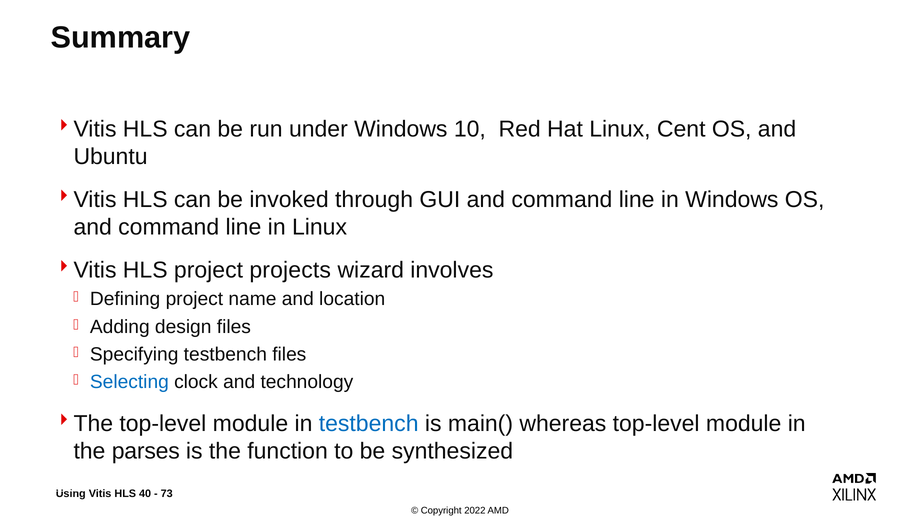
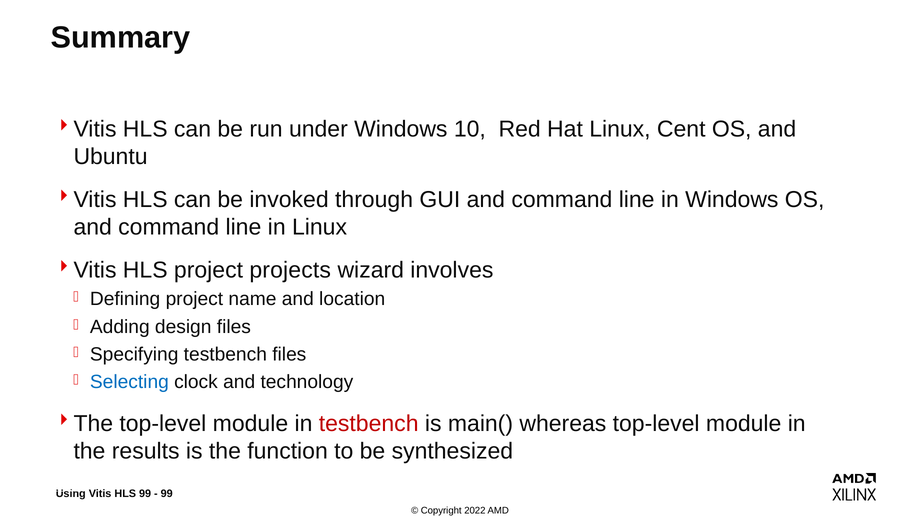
testbench at (369, 424) colour: blue -> red
parses: parses -> results
HLS 40: 40 -> 99
73 at (167, 494): 73 -> 99
